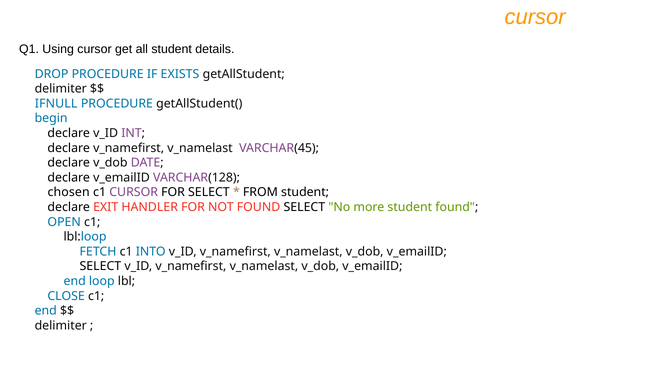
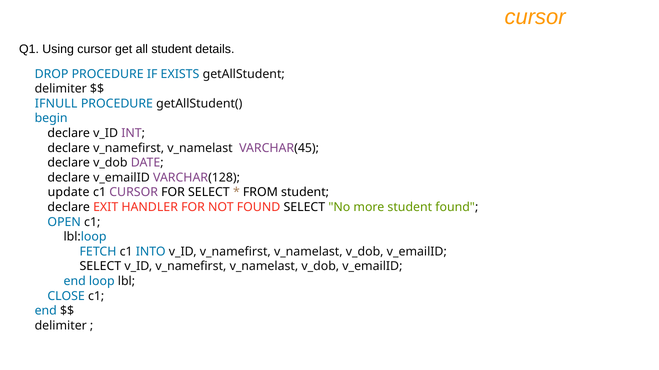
chosen: chosen -> update
